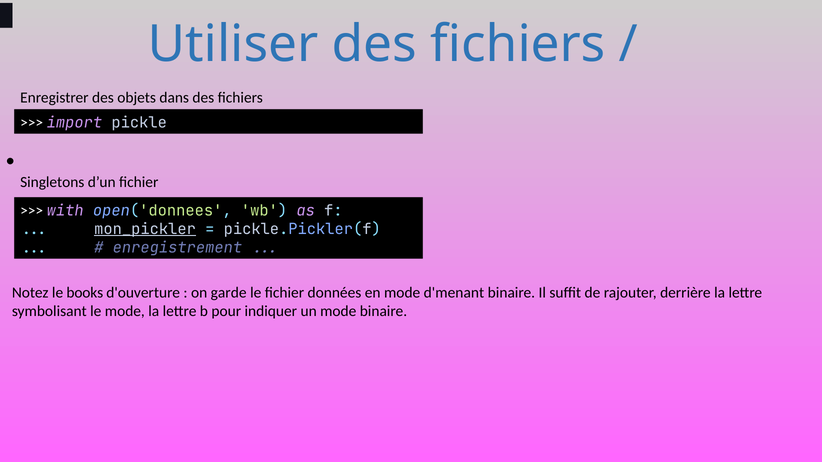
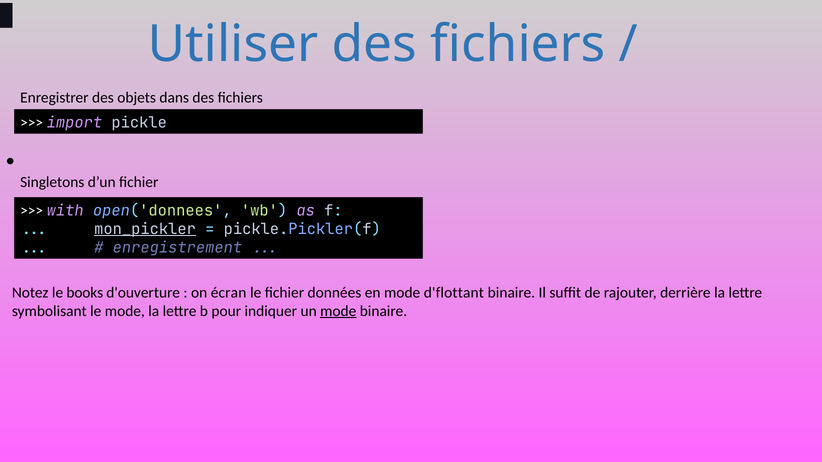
garde: garde -> écran
d'menant: d'menant -> d'flottant
mode at (338, 311) underline: none -> present
